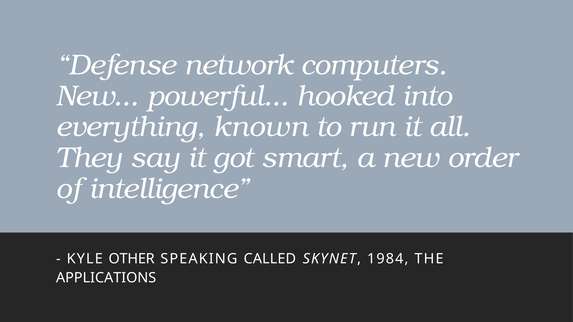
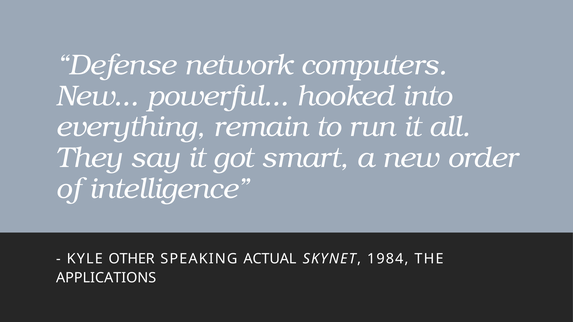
known: known -> remain
CALLED: CALLED -> ACTUAL
